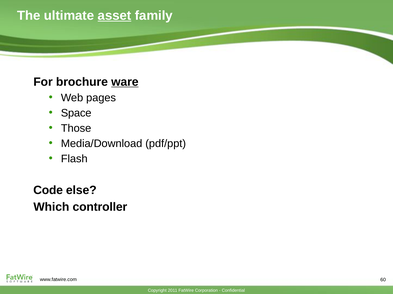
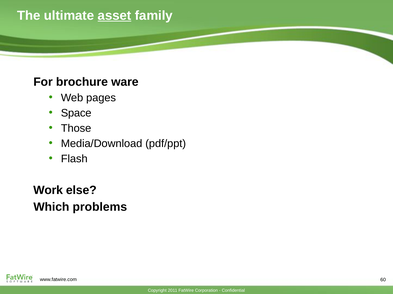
ware underline: present -> none
Code: Code -> Work
controller: controller -> problems
